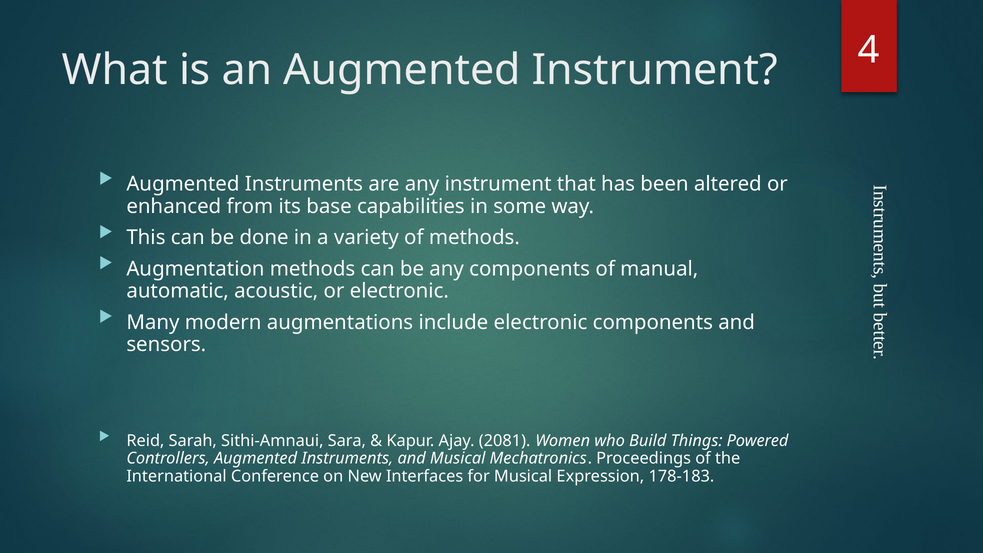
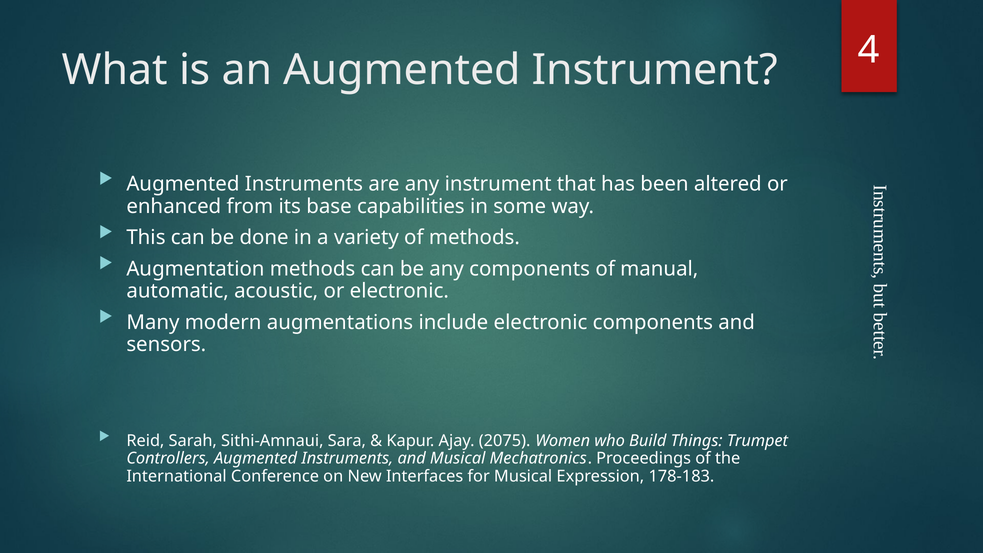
2081: 2081 -> 2075
Powered: Powered -> Trumpet
